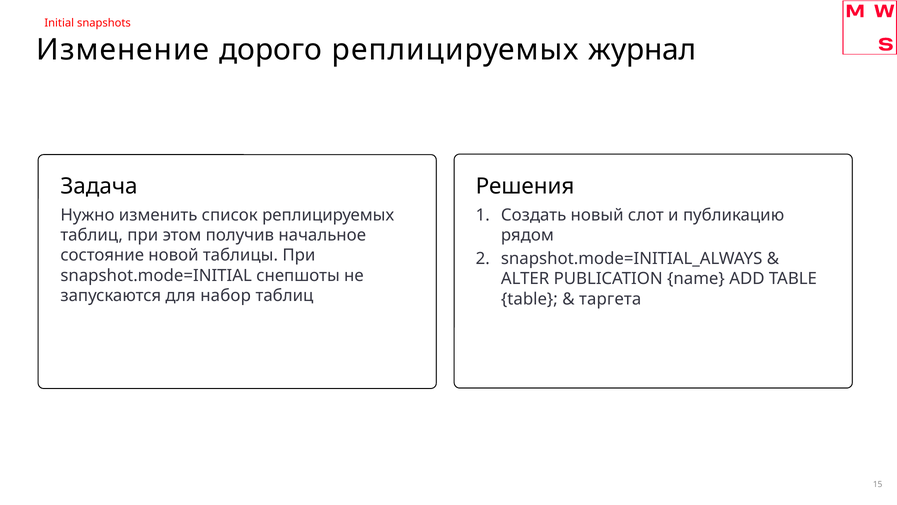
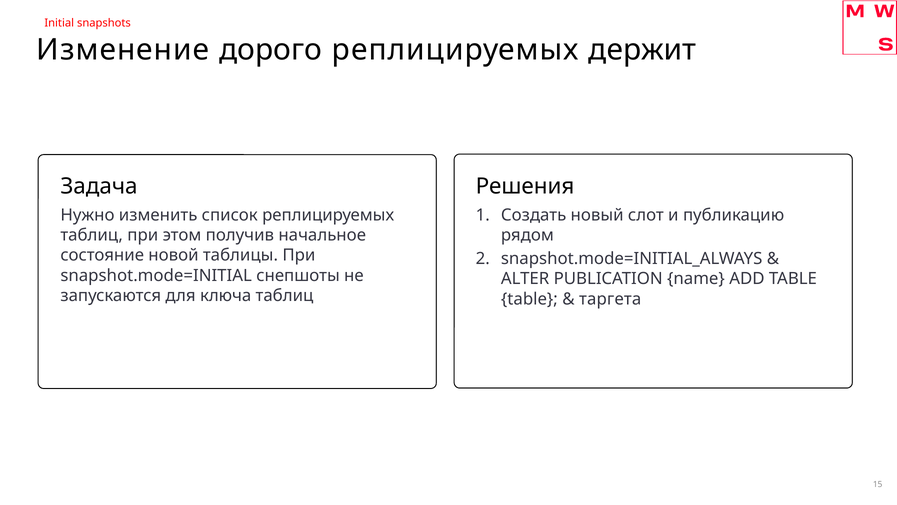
журнал: журнал -> держит
набор: набор -> ключа
